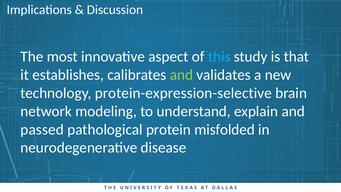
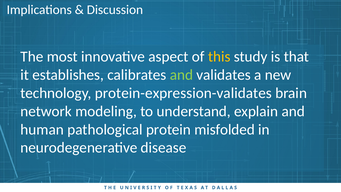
this colour: light blue -> yellow
protein-expression-selective: protein-expression-selective -> protein-expression-validates
passed: passed -> human
